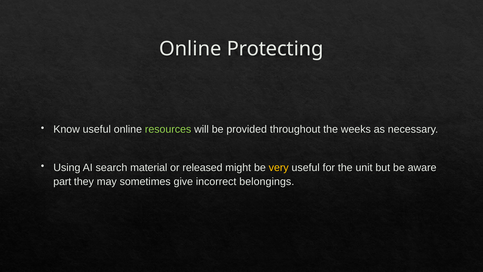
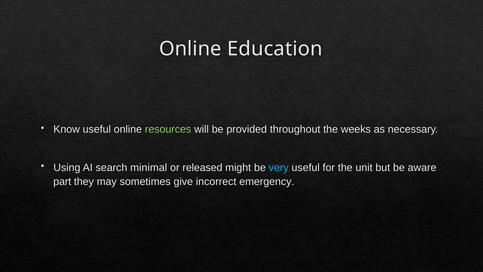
Protecting: Protecting -> Education
material: material -> minimal
very colour: yellow -> light blue
belongings: belongings -> emergency
